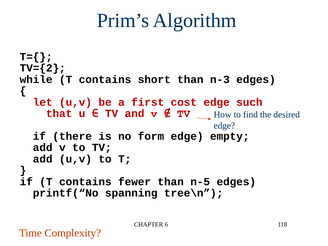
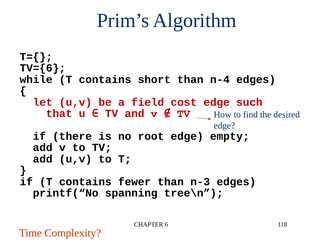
TV={2: TV={2 -> TV={6
n-3: n-3 -> n-4
first: first -> field
form: form -> root
n-5: n-5 -> n-3
